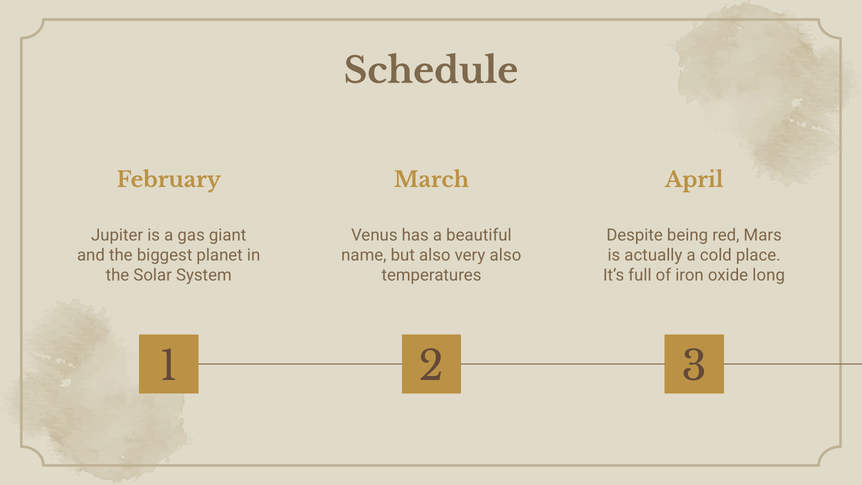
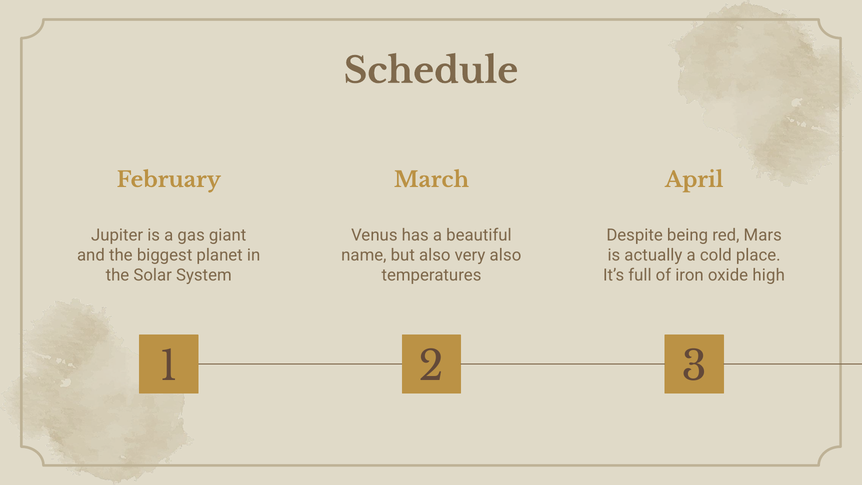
long: long -> high
